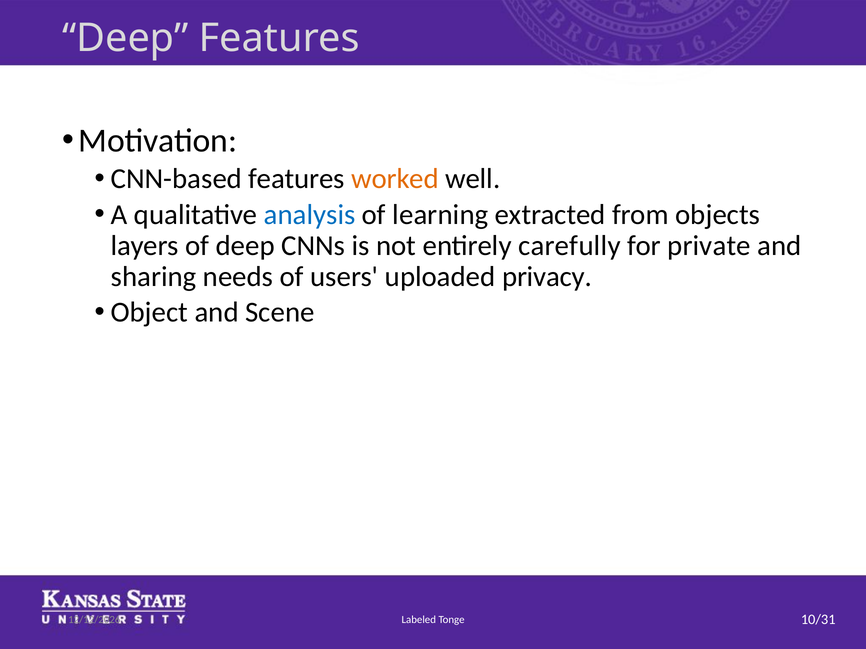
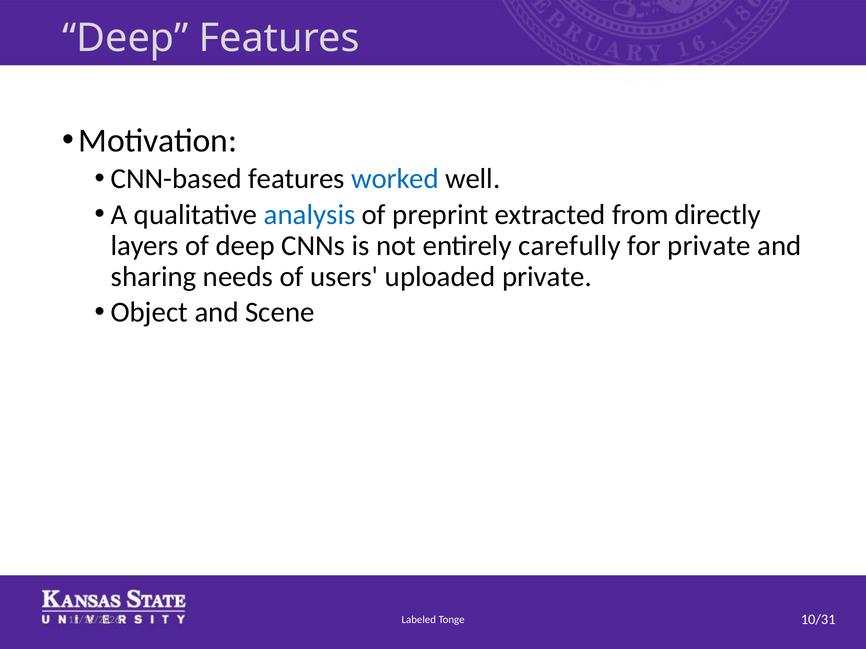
worked colour: orange -> blue
learning: learning -> preprint
objects: objects -> directly
uploaded privacy: privacy -> private
